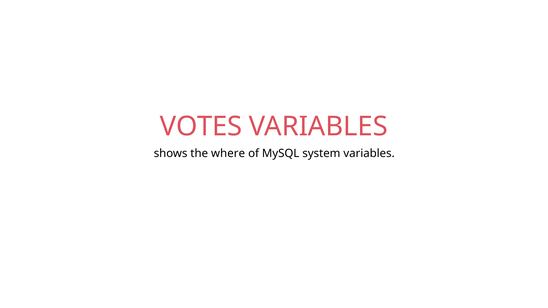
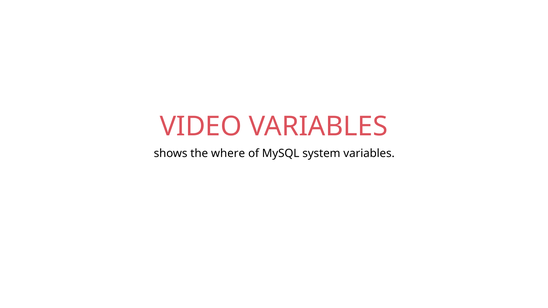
VOTES: VOTES -> VIDEO
